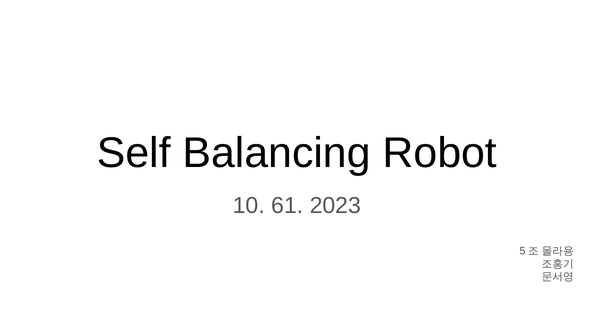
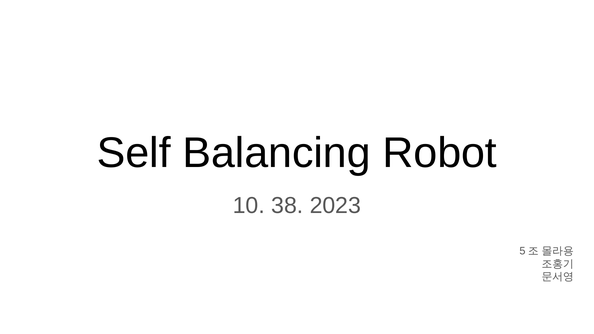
61: 61 -> 38
